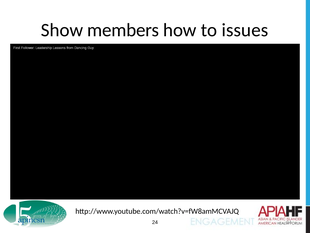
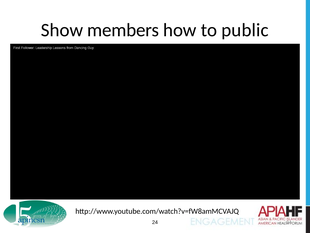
issues: issues -> public
